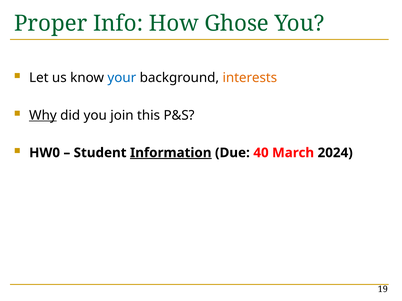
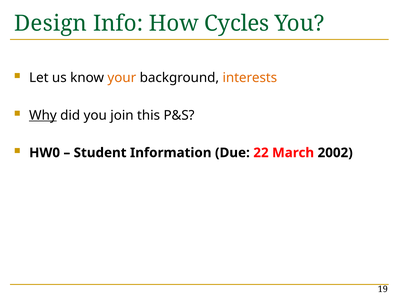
Proper: Proper -> Design
Ghose: Ghose -> Cycles
your colour: blue -> orange
Information underline: present -> none
40: 40 -> 22
2024: 2024 -> 2002
